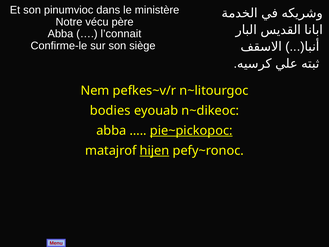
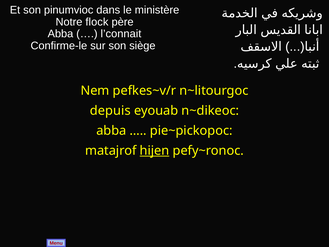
vécu: vécu -> flock
bodies: bodies -> depuis
pie~pickopoc underline: present -> none
